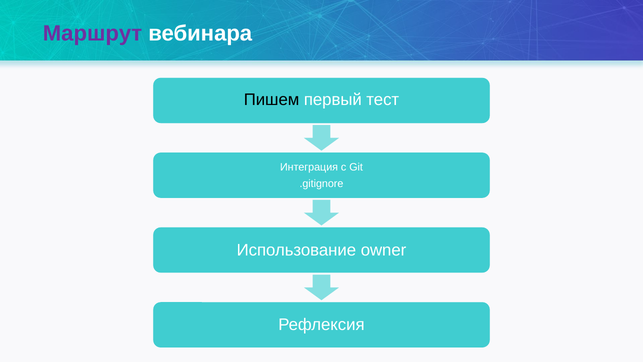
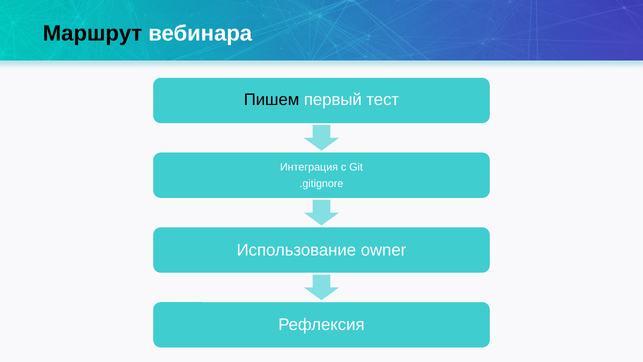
Маршрут colour: purple -> black
